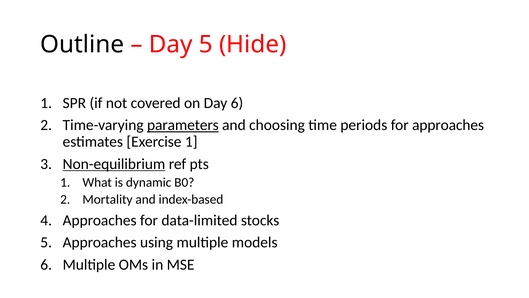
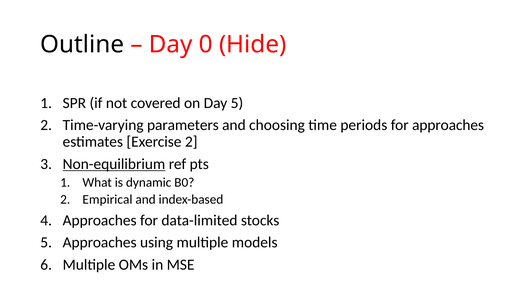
Day 5: 5 -> 0
Day 6: 6 -> 5
parameters underline: present -> none
Exercise 1: 1 -> 2
Mortality: Mortality -> Empirical
